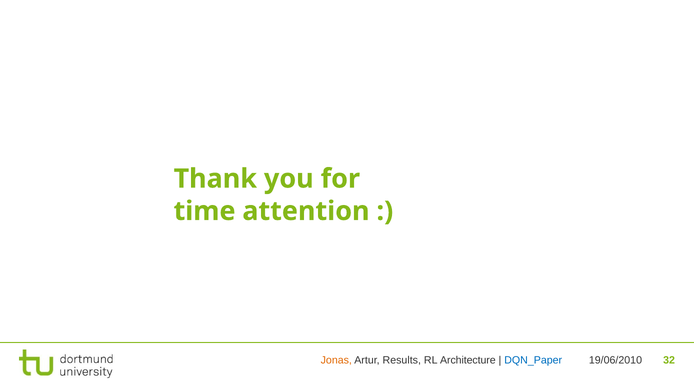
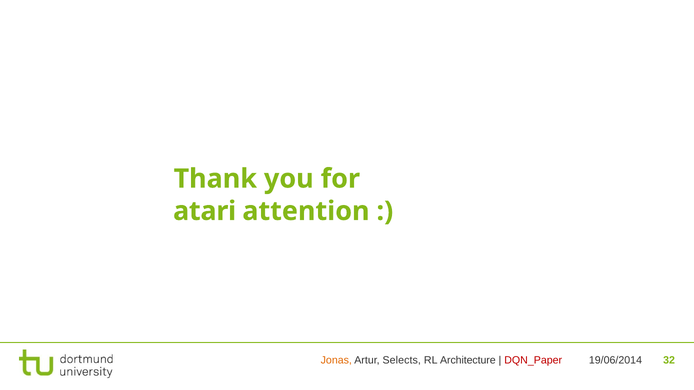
time: time -> atari
19/06/2010: 19/06/2010 -> 19/06/2014
Results: Results -> Selects
DQN_Paper colour: blue -> red
